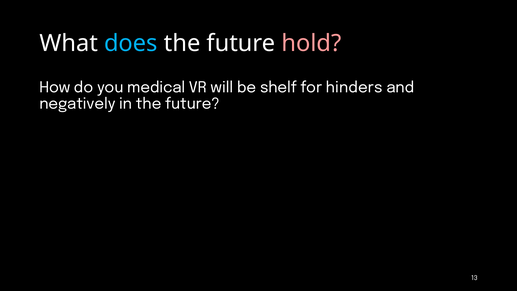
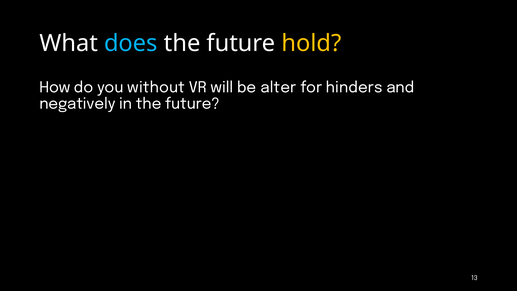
hold colour: pink -> yellow
medical: medical -> without
shelf: shelf -> alter
